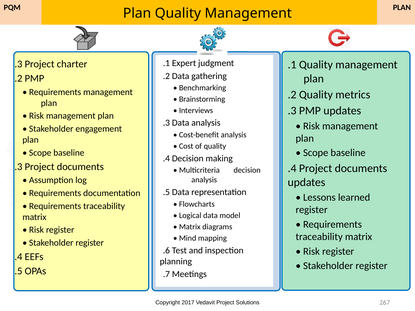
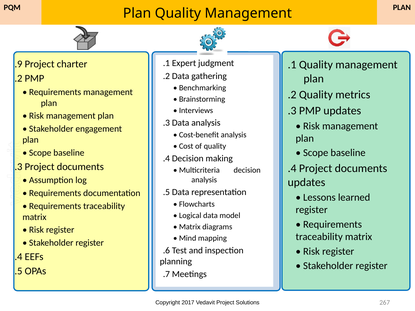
.3 at (18, 64): .3 -> .9
